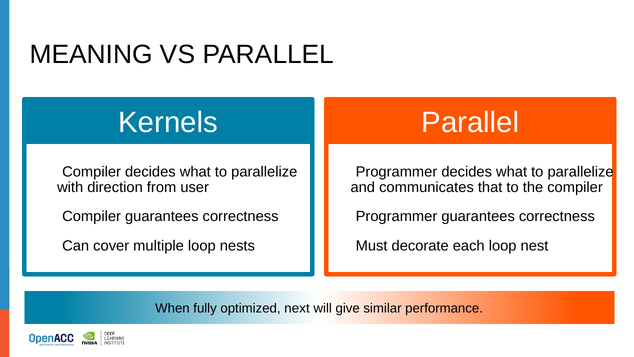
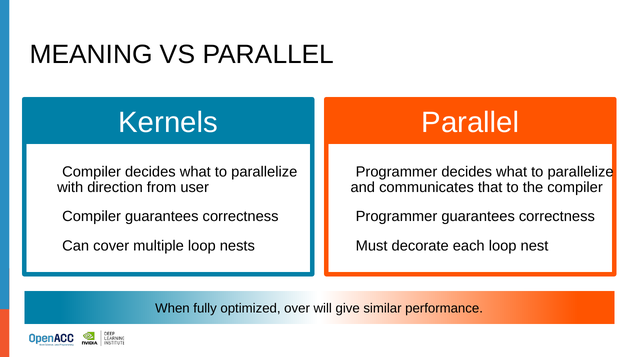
next: next -> over
